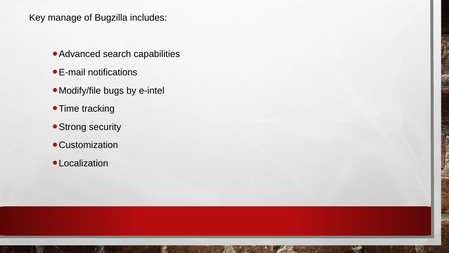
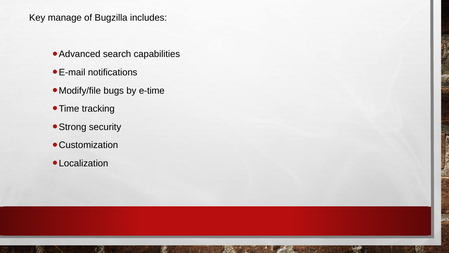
e-intel: e-intel -> e-time
